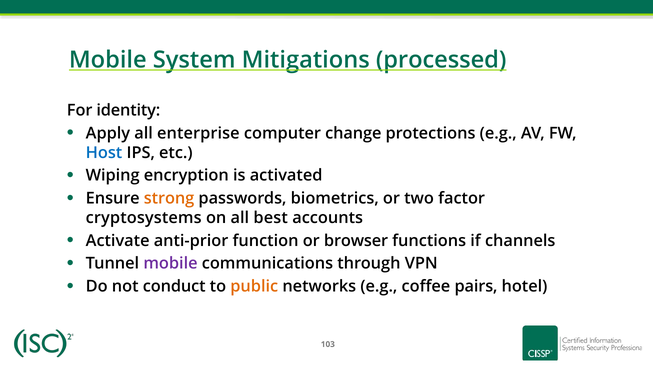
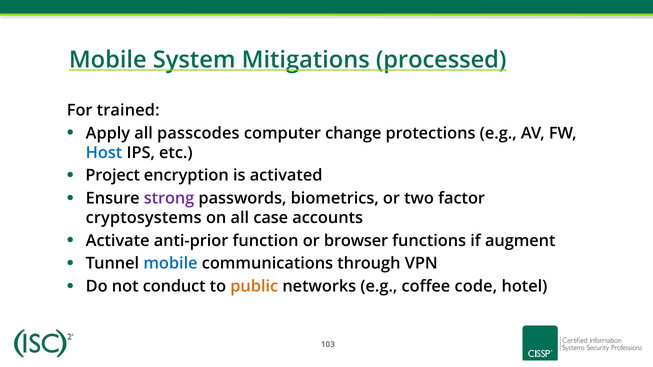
identity: identity -> trained
enterprise: enterprise -> passcodes
Wiping: Wiping -> Project
strong colour: orange -> purple
best: best -> case
channels: channels -> augment
mobile at (170, 264) colour: purple -> blue
pairs: pairs -> code
